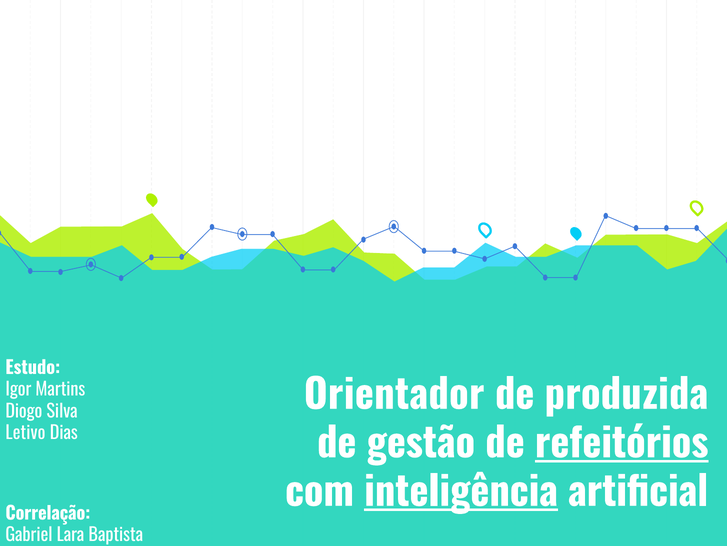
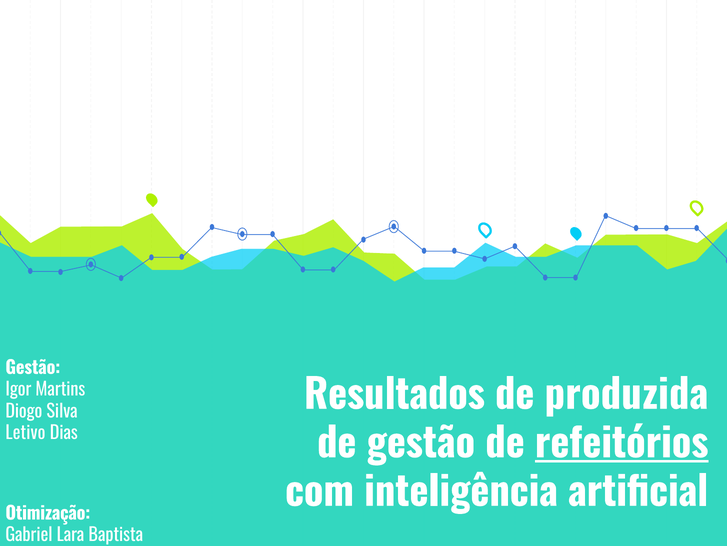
Estudo at (33, 367): Estudo -> Gestão
Orientador: Orientador -> Resultados
inteligência underline: present -> none
Correlação: Correlação -> Otimização
